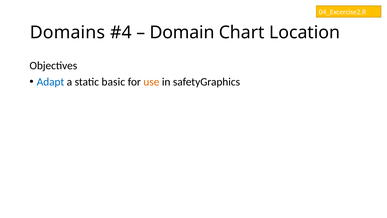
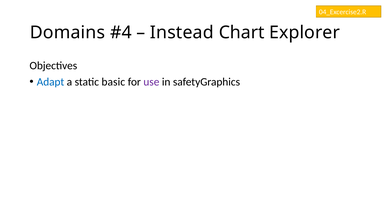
Domain: Domain -> Instead
Location: Location -> Explorer
use colour: orange -> purple
